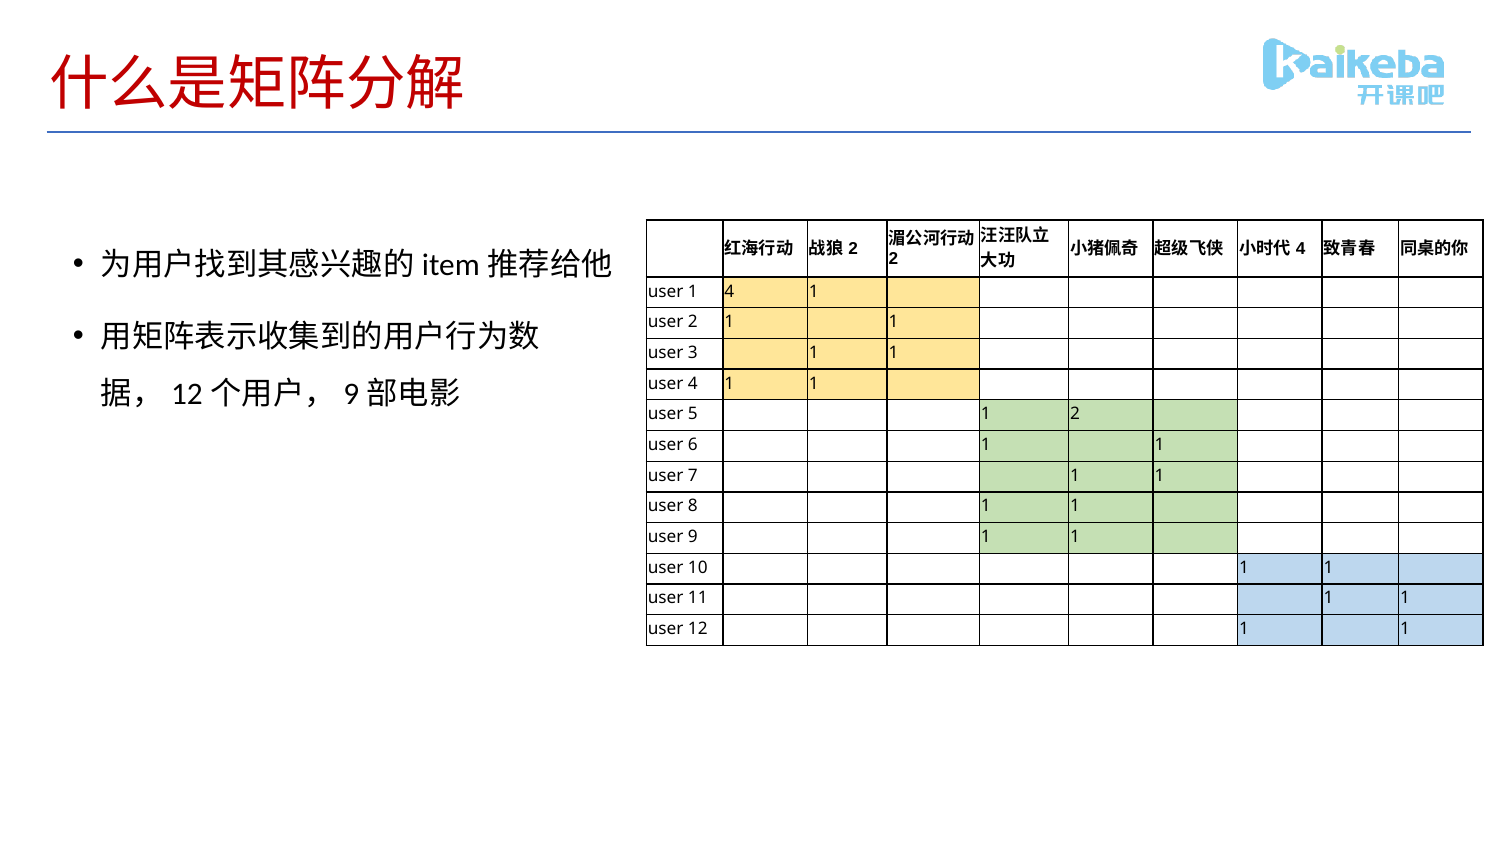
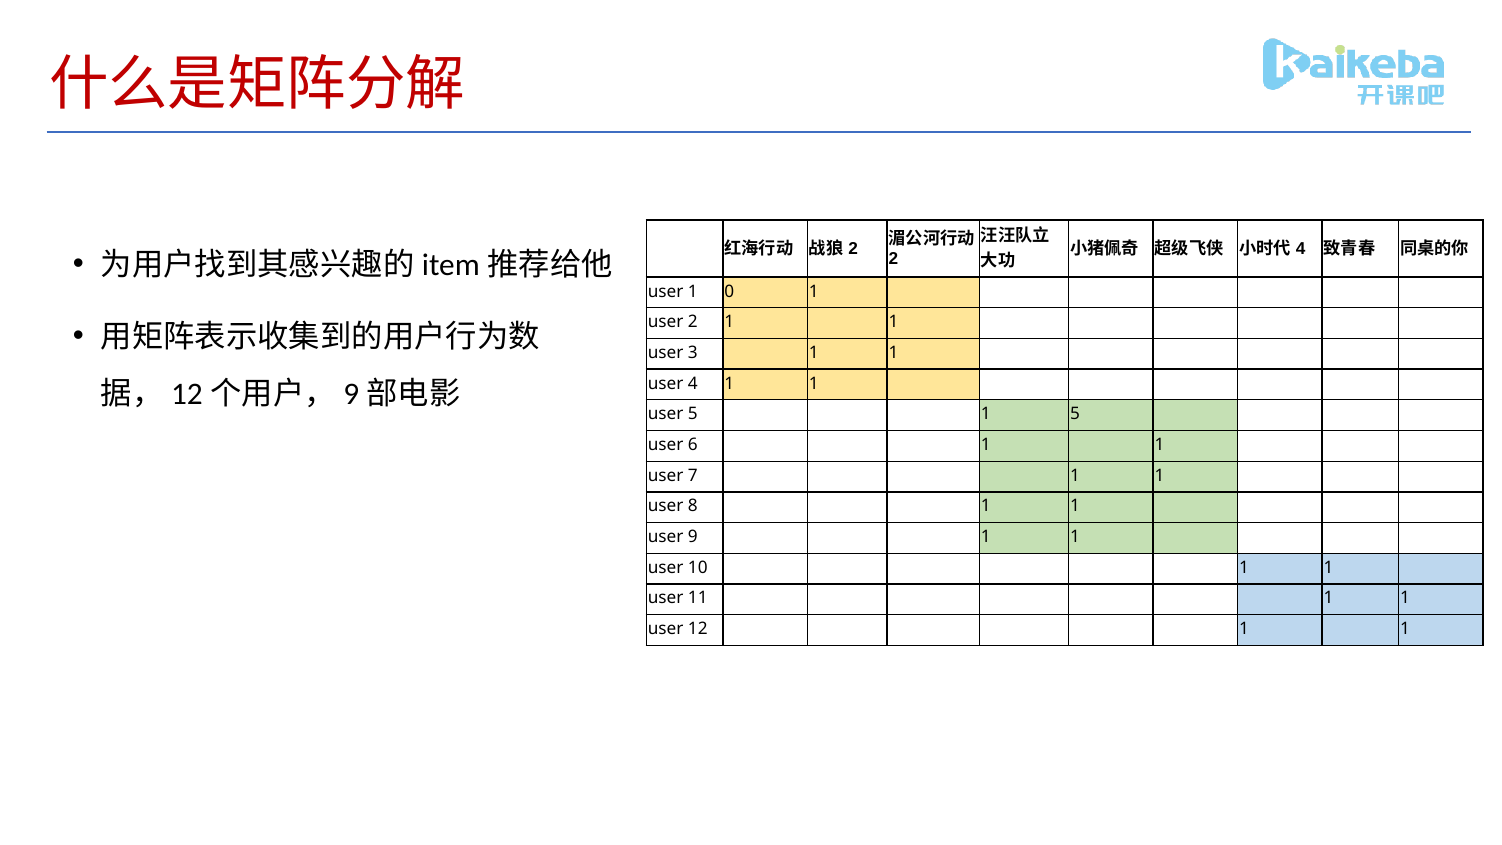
1 4: 4 -> 0
1 2: 2 -> 5
